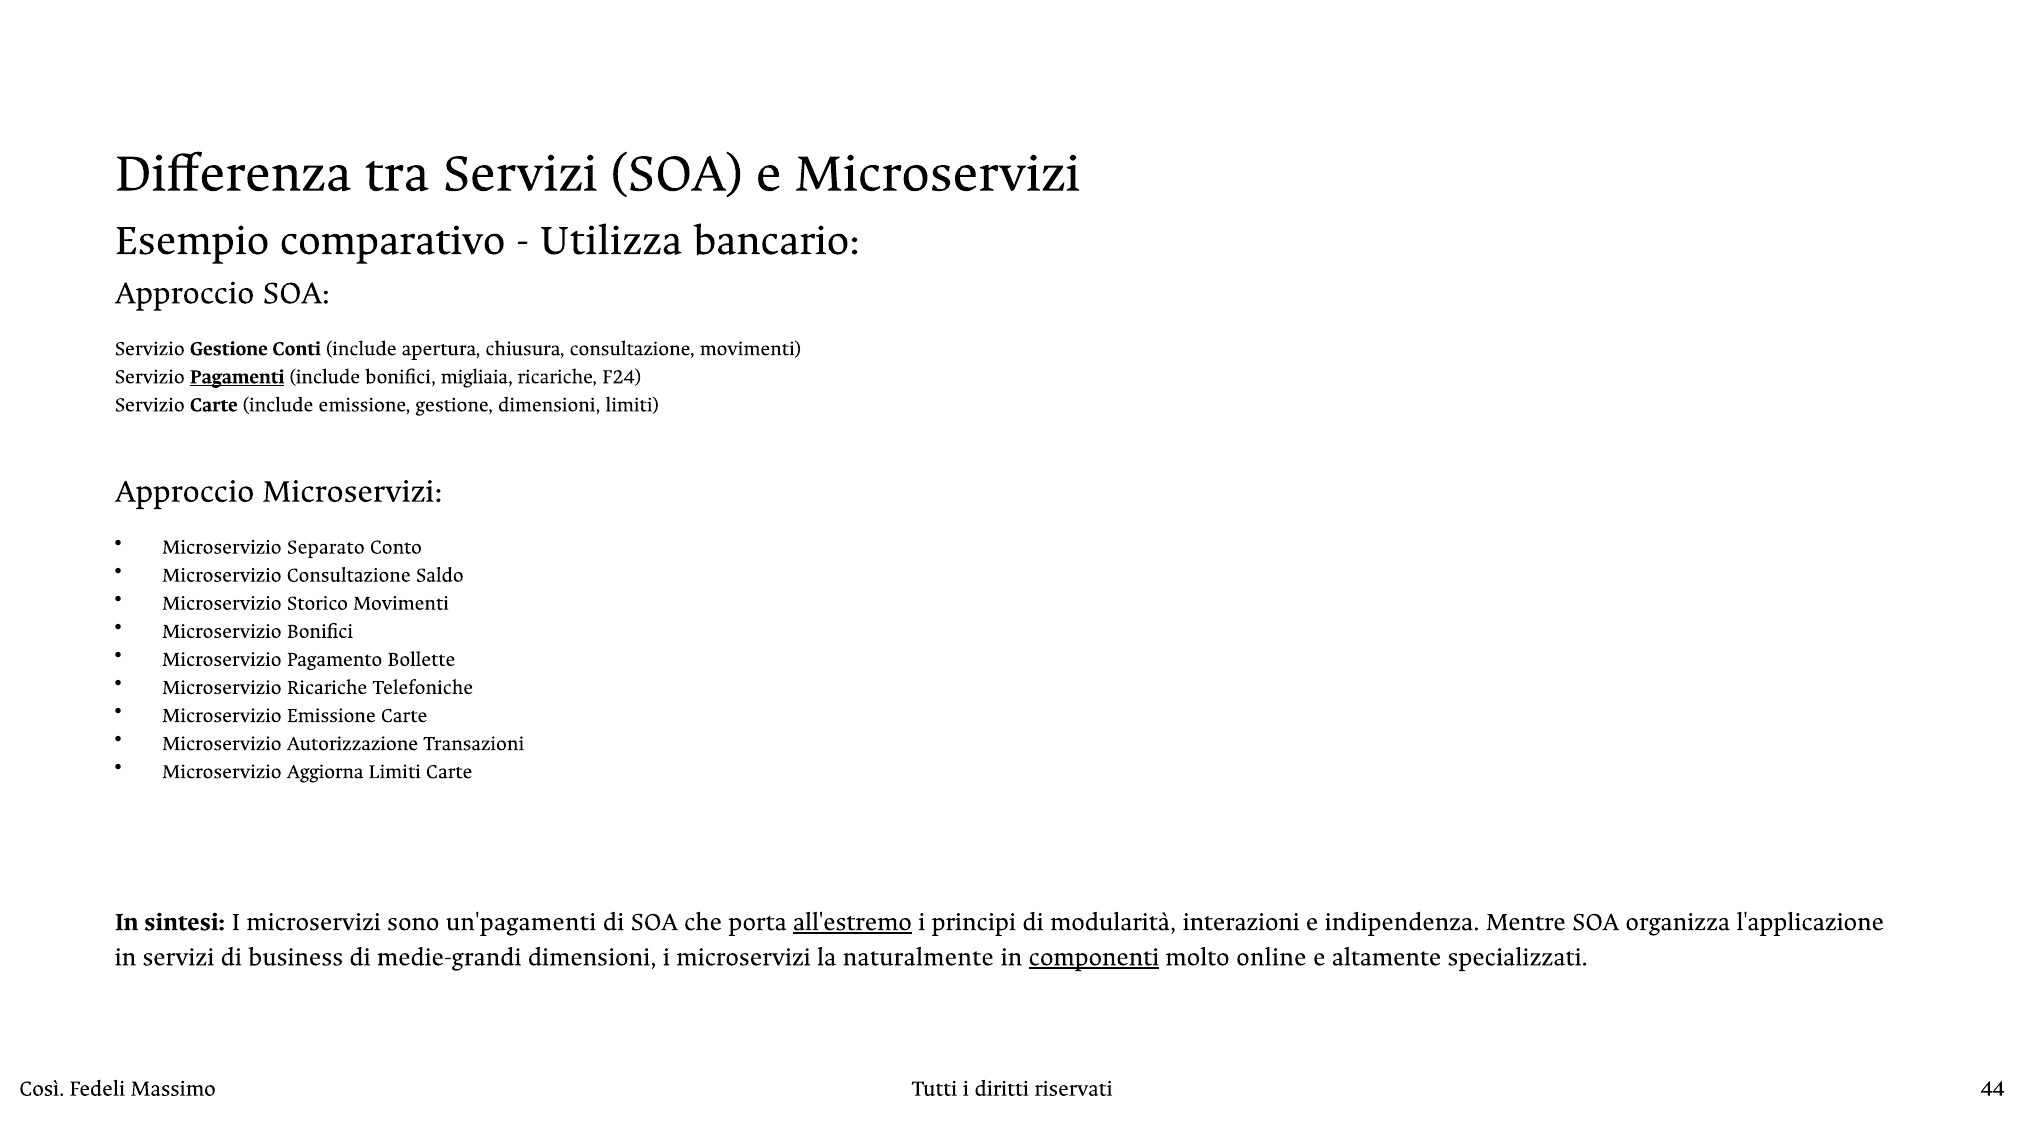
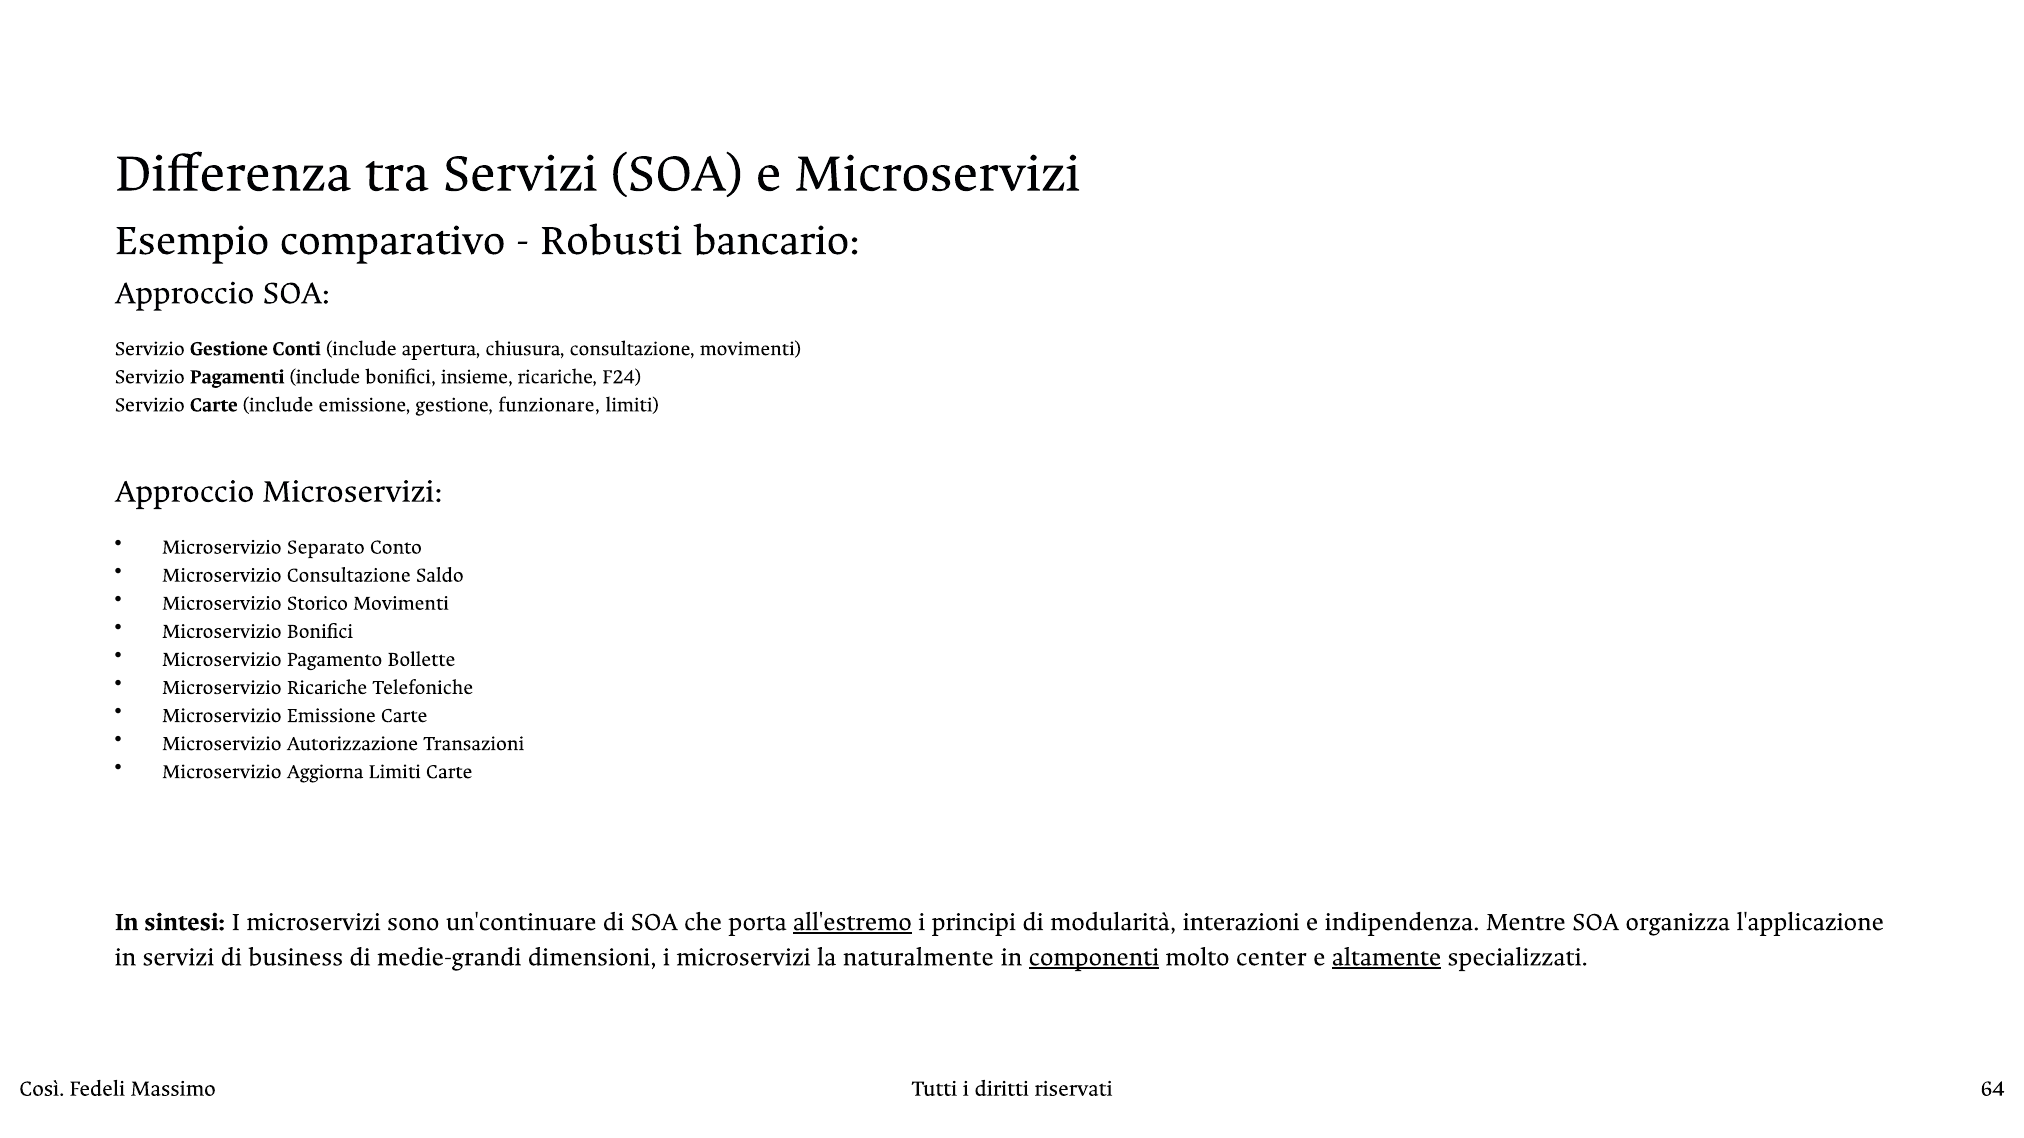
Utilizza: Utilizza -> Robusti
Pagamenti underline: present -> none
migliaia: migliaia -> insieme
gestione dimensioni: dimensioni -> funzionare
un'pagamenti: un'pagamenti -> un'continuare
online: online -> center
altamente underline: none -> present
44: 44 -> 64
